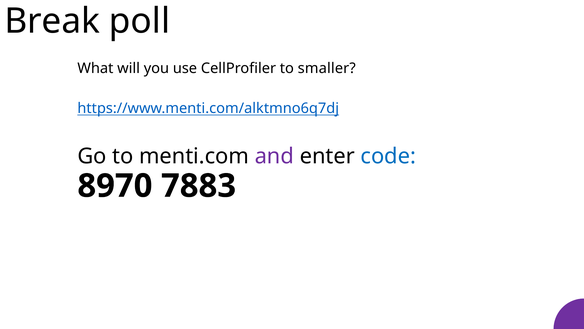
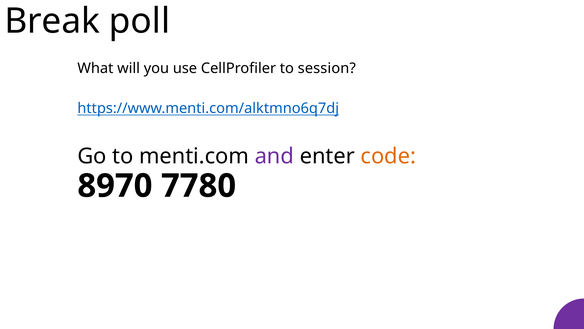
smaller: smaller -> session
code colour: blue -> orange
7883: 7883 -> 7780
